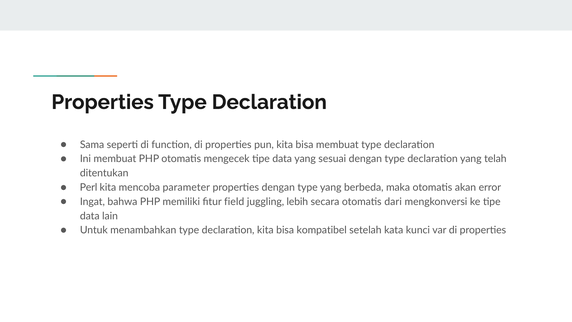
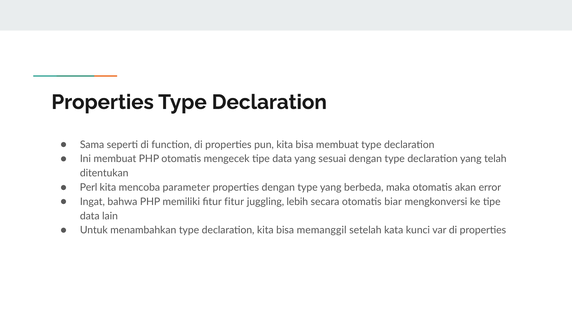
fitur field: field -> fitur
dari: dari -> biar
kompatibel: kompatibel -> memanggil
